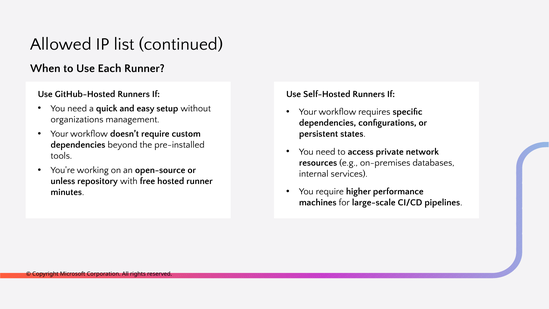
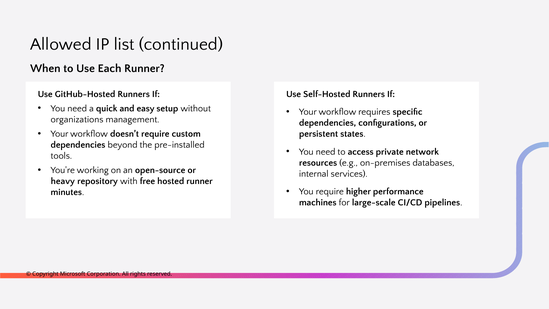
unless: unless -> heavy
